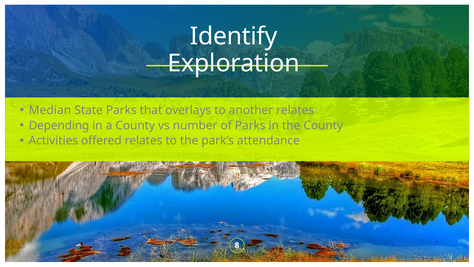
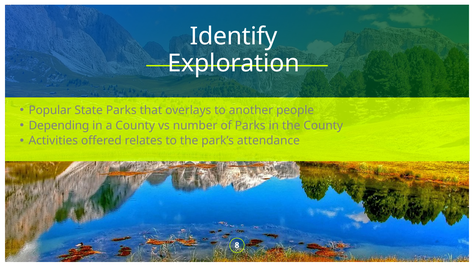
Median: Median -> Popular
another relates: relates -> people
